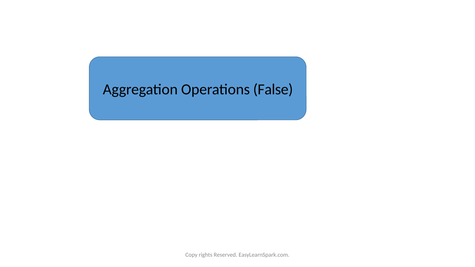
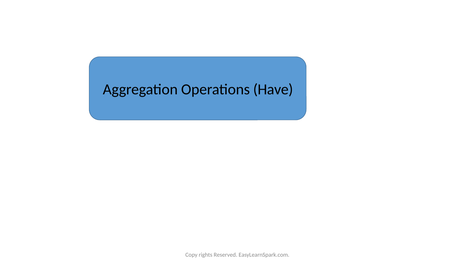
False: False -> Have
